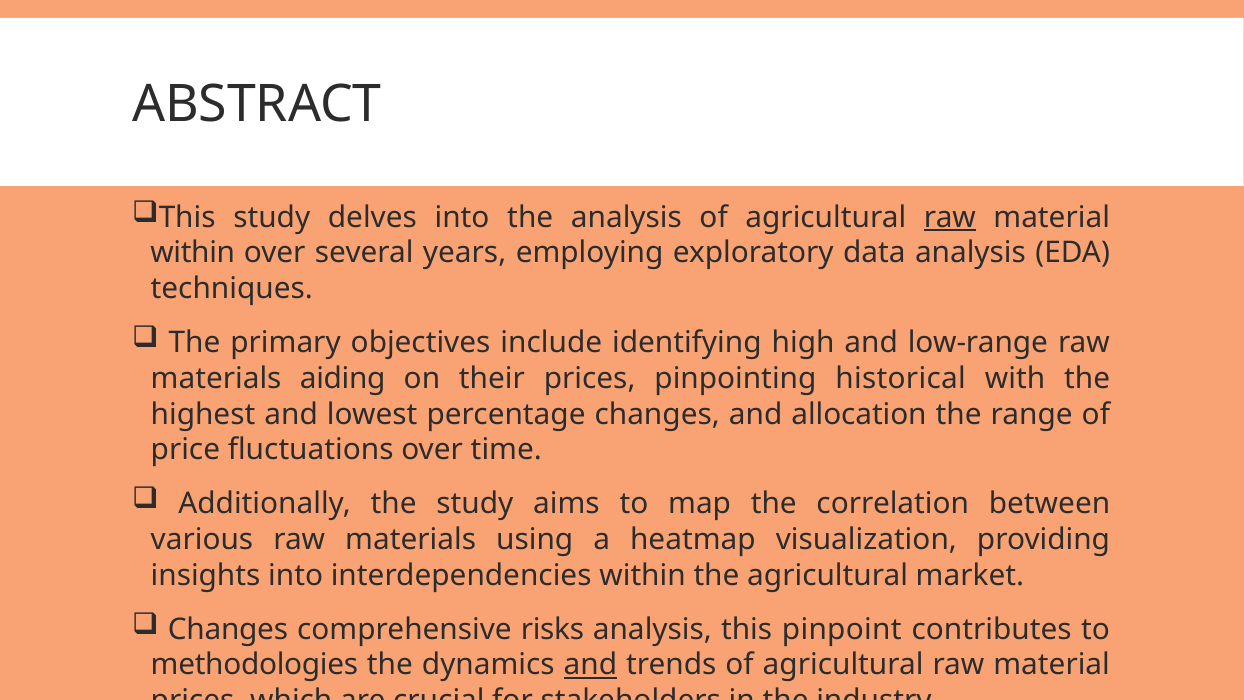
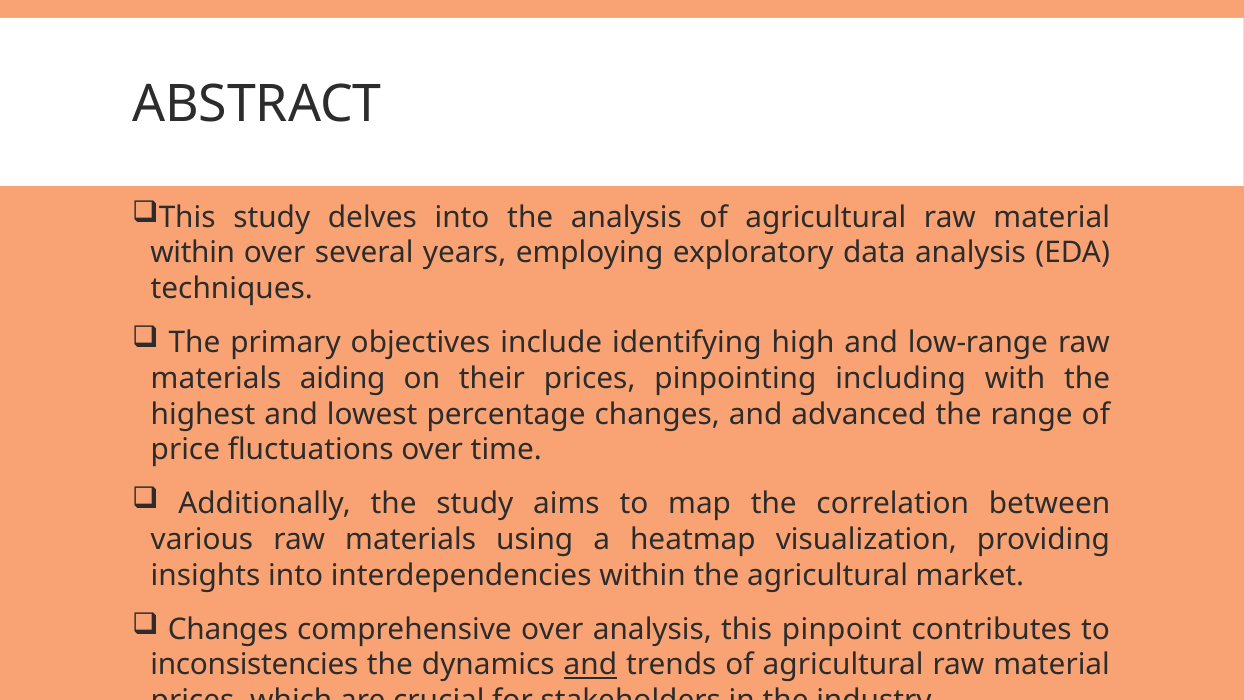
raw at (950, 217) underline: present -> none
historical: historical -> including
allocation: allocation -> advanced
comprehensive risks: risks -> over
methodologies: methodologies -> inconsistencies
